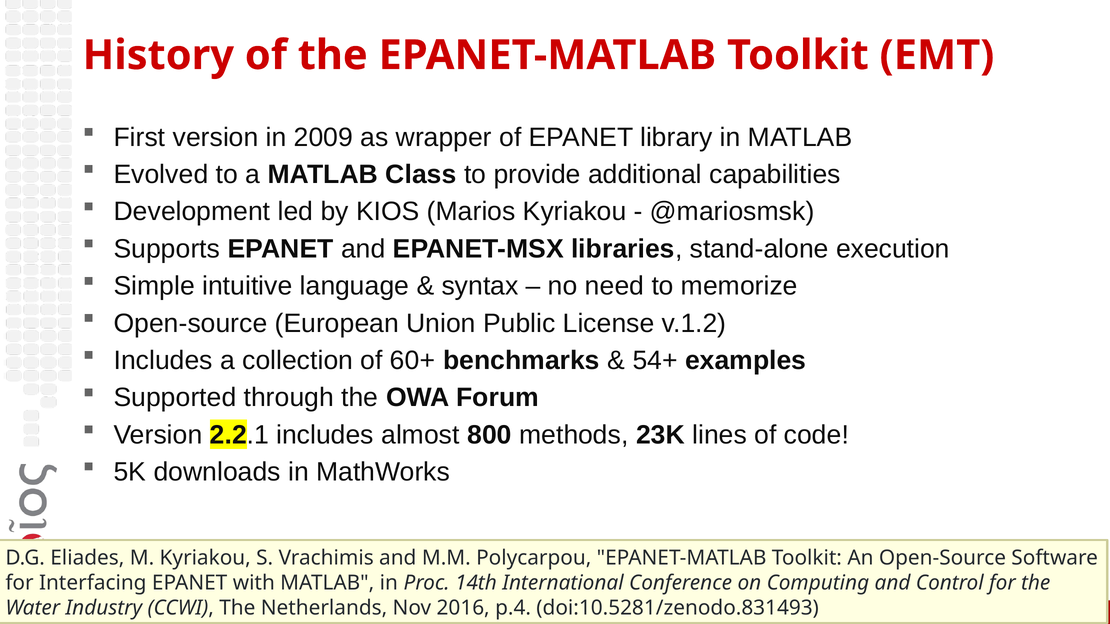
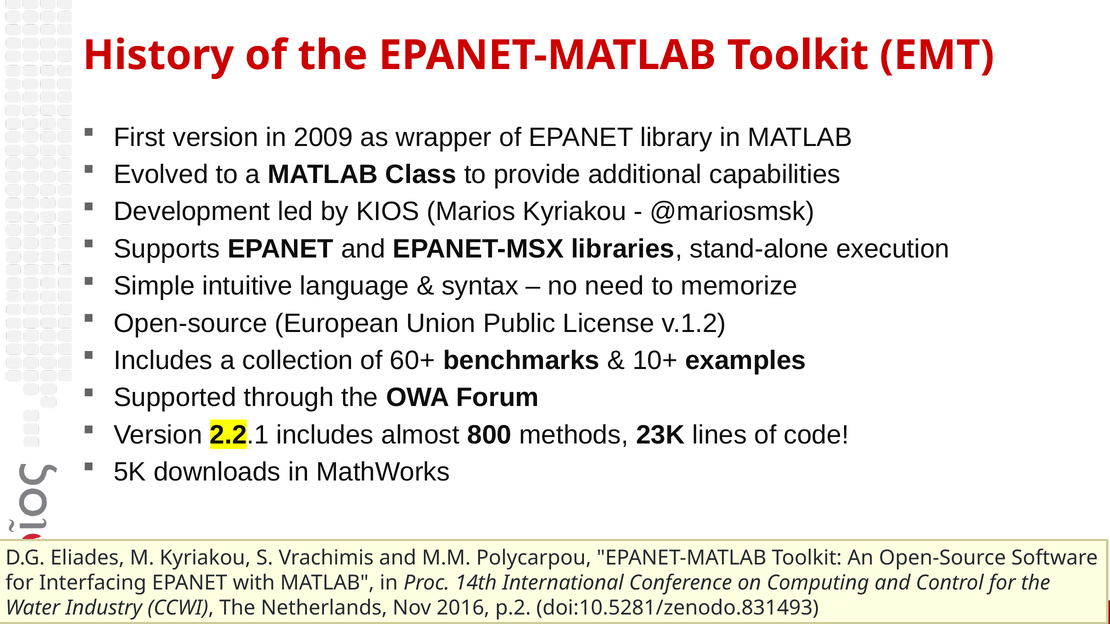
54+: 54+ -> 10+
p.4: p.4 -> p.2
